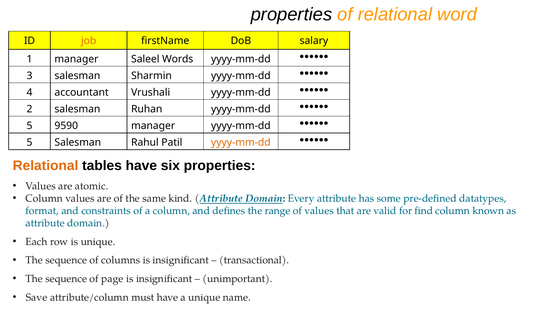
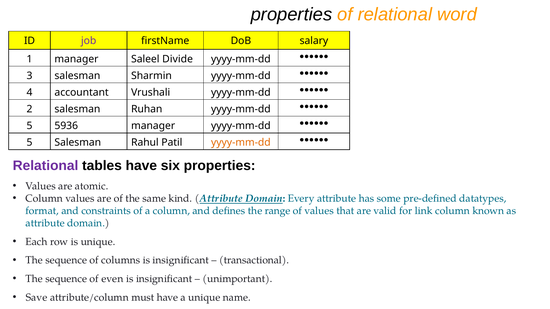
job colour: orange -> purple
Words: Words -> Divide
9590: 9590 -> 5936
Relational at (46, 166) colour: orange -> purple
find: find -> link
page: page -> even
